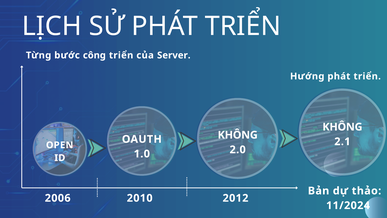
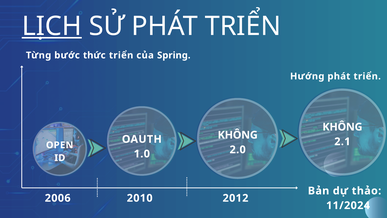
LỊCH underline: none -> present
công: công -> thức
Server: Server -> Spring
